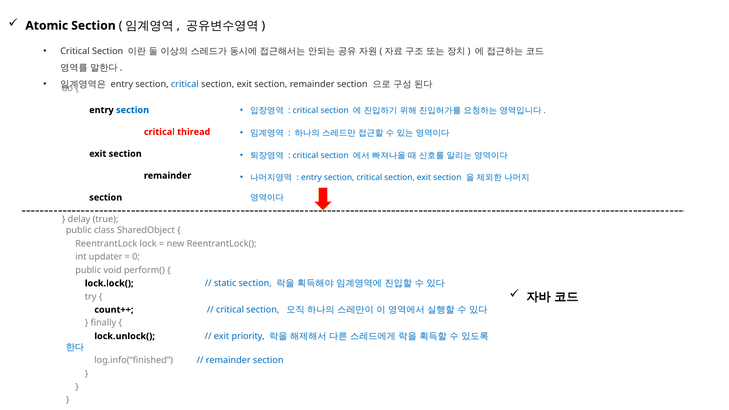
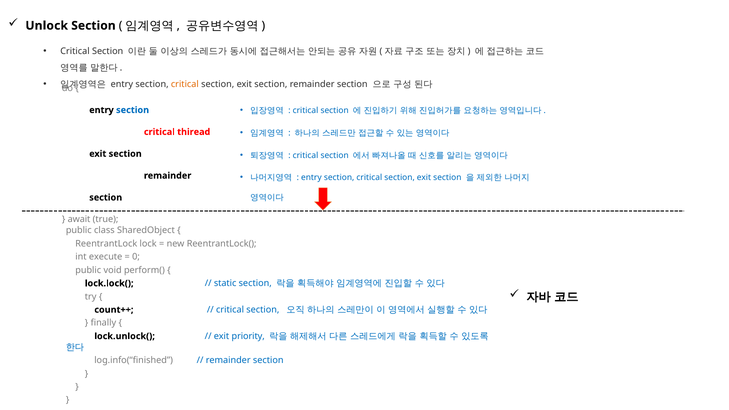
Atomic: Atomic -> Unlock
critical at (185, 84) colour: blue -> orange
delay: delay -> await
updater: updater -> execute
